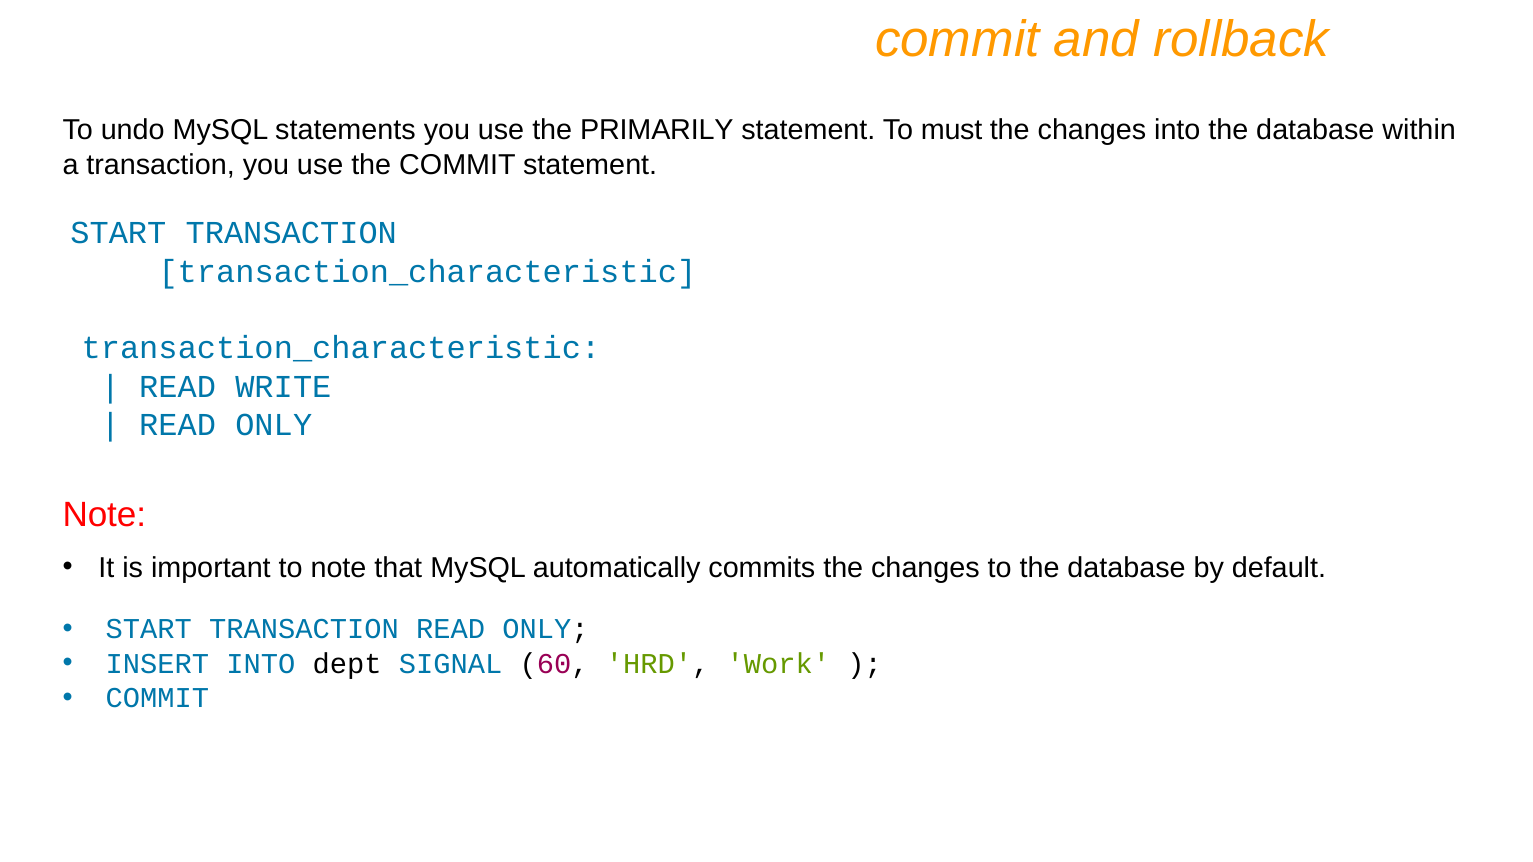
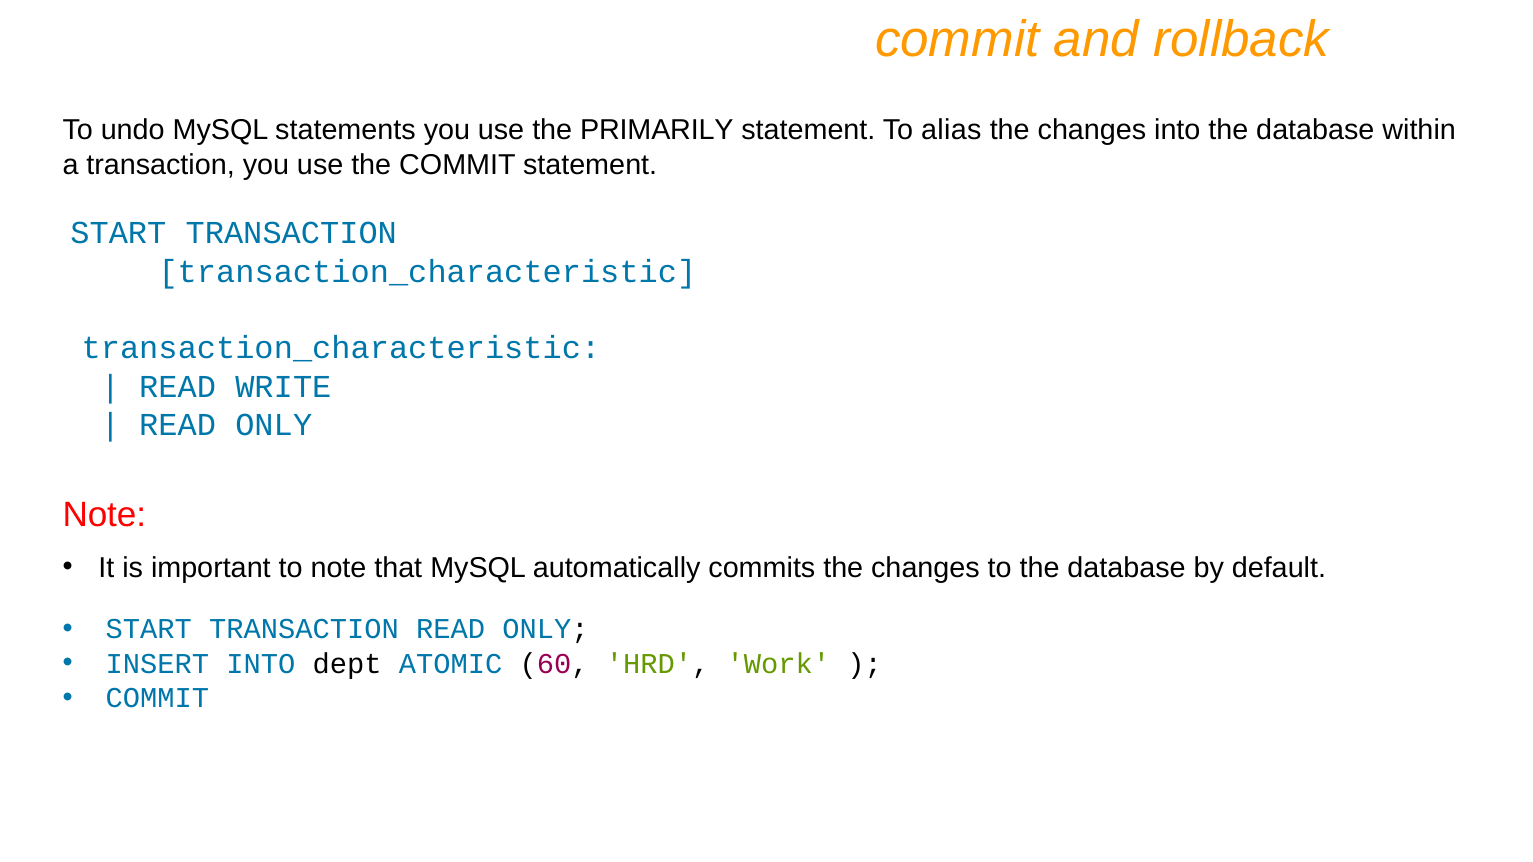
must: must -> alias
SIGNAL: SIGNAL -> ATOMIC
